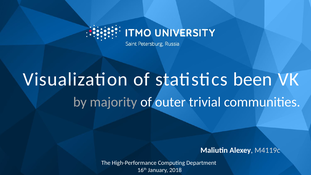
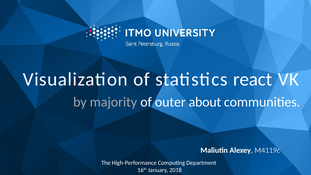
been: been -> react
trivial: trivial -> about
